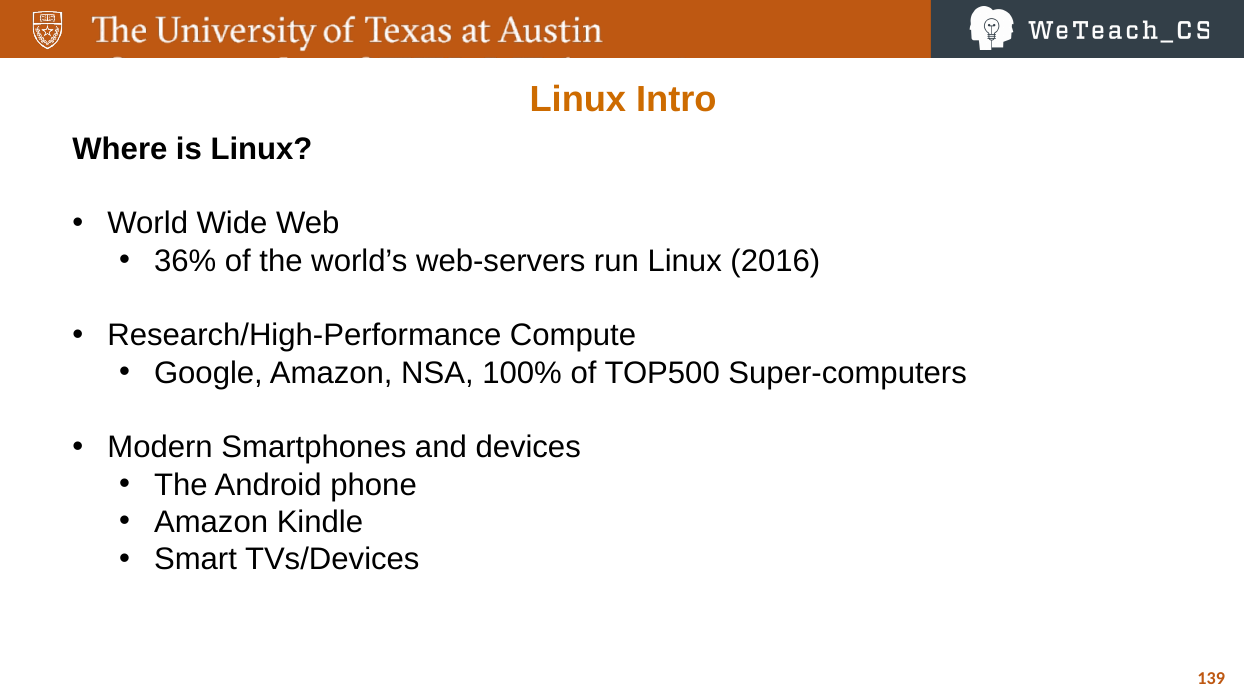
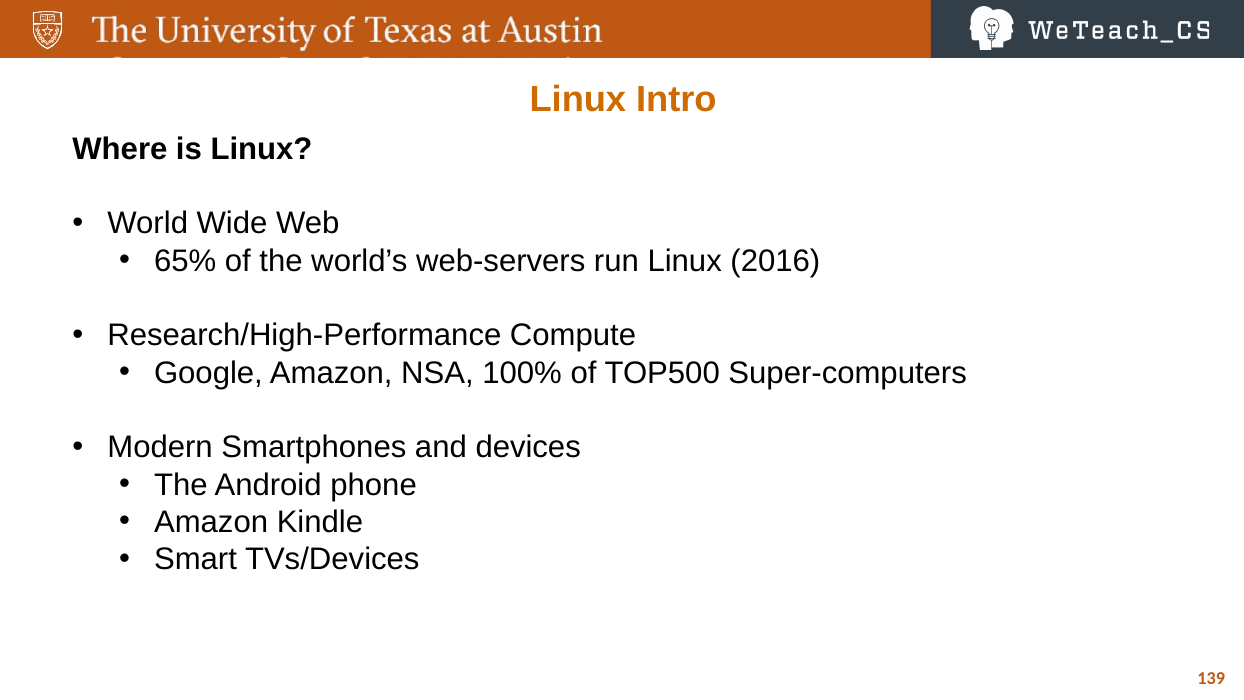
36%: 36% -> 65%
